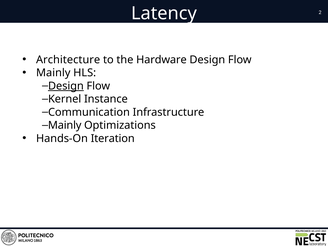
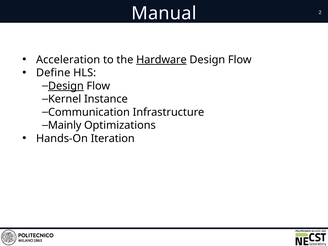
Latency: Latency -> Manual
Architecture: Architecture -> Acceleration
Hardware underline: none -> present
Mainly at (53, 73): Mainly -> Define
